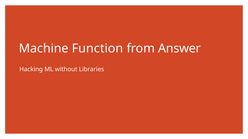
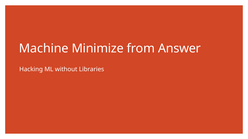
Function: Function -> Minimize
